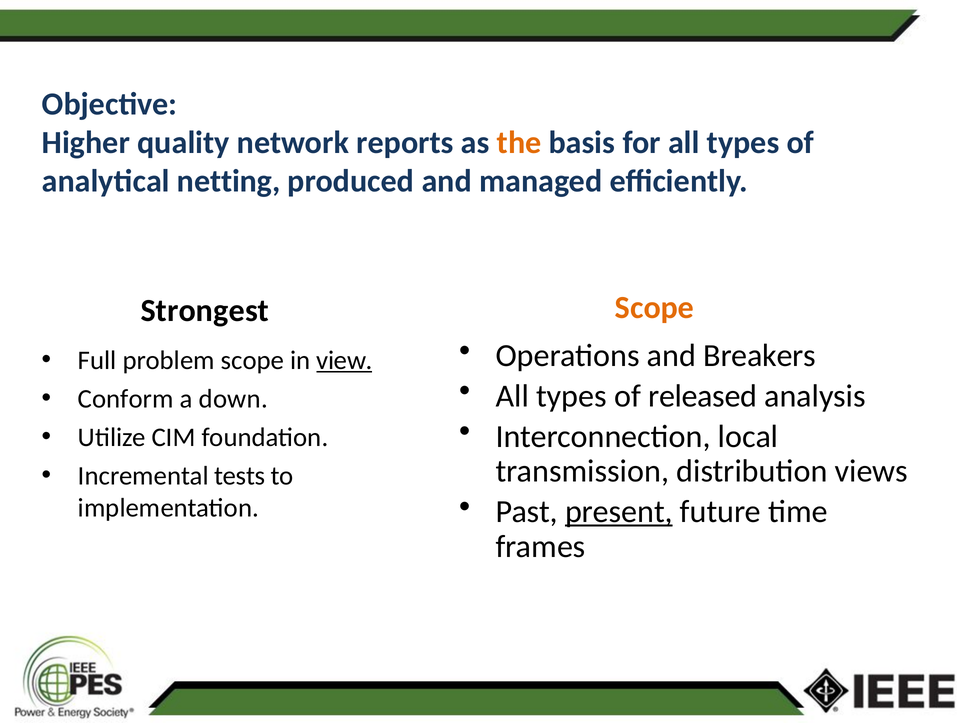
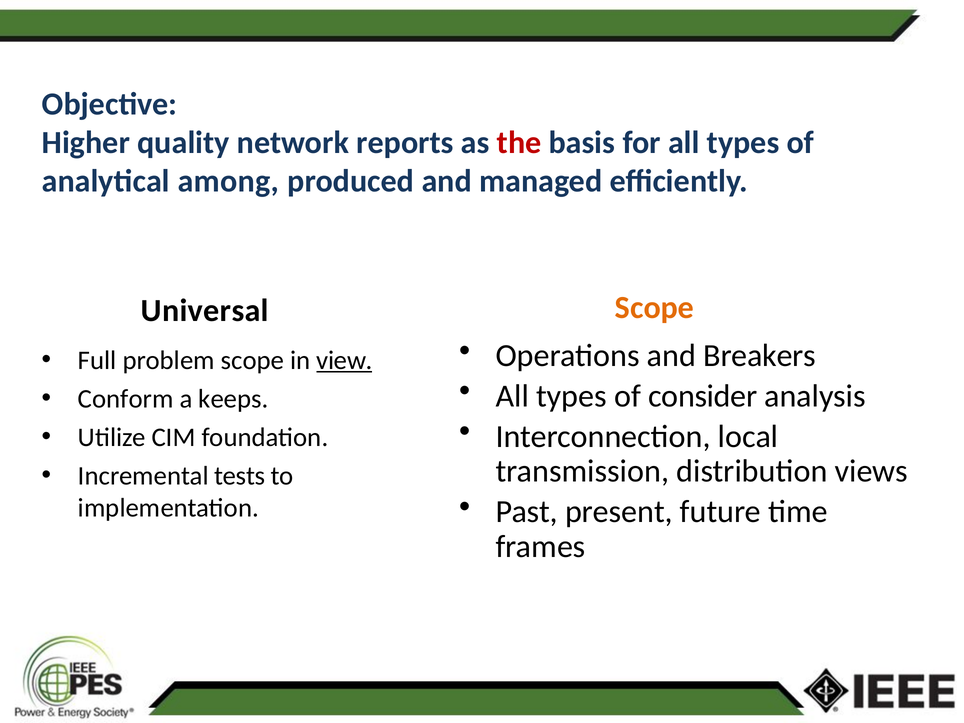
the colour: orange -> red
netting: netting -> among
Strongest: Strongest -> Universal
released: released -> consider
down: down -> keeps
present underline: present -> none
